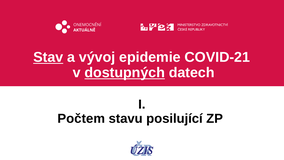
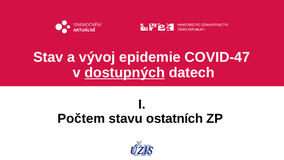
Stav underline: present -> none
COVID-21: COVID-21 -> COVID-47
posilující: posilující -> ostatních
